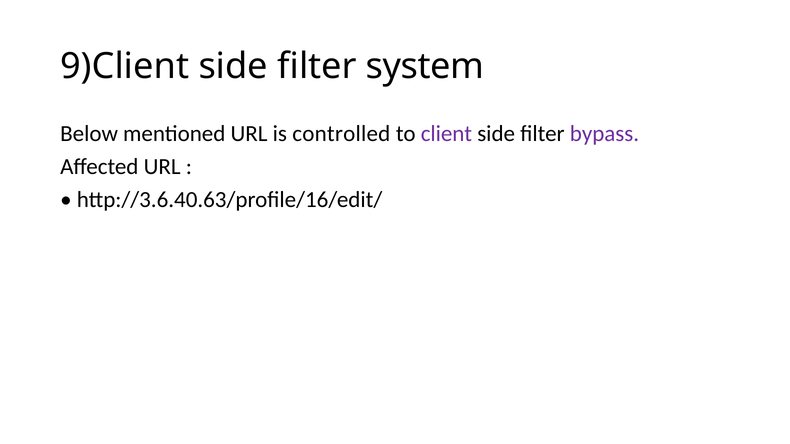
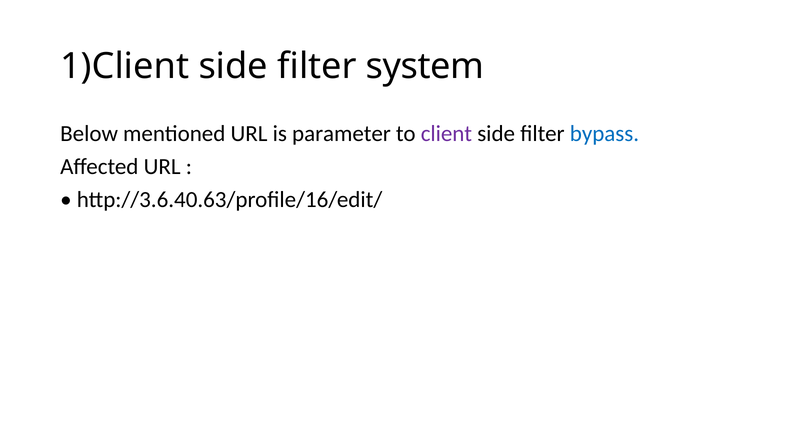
9)Client: 9)Client -> 1)Client
controlled: controlled -> parameter
bypass colour: purple -> blue
